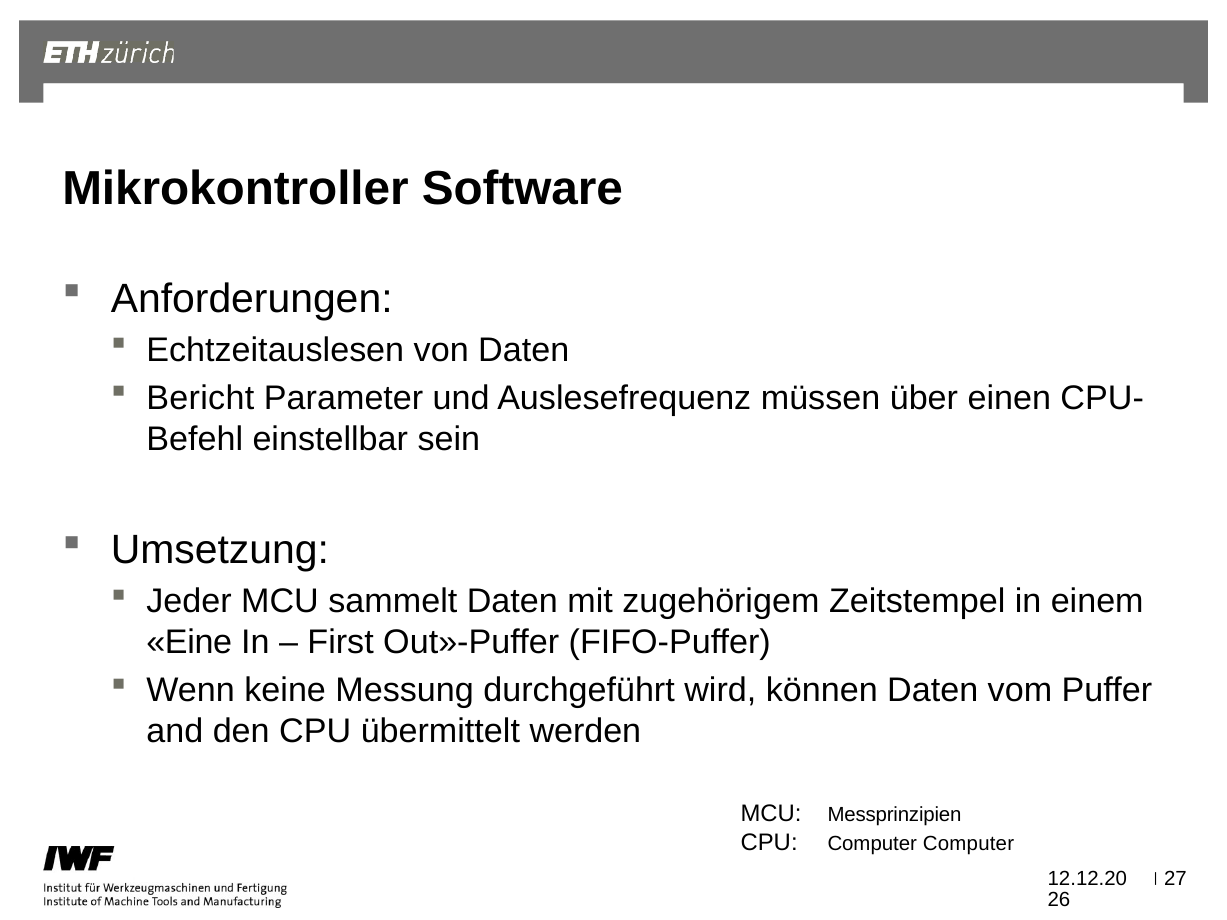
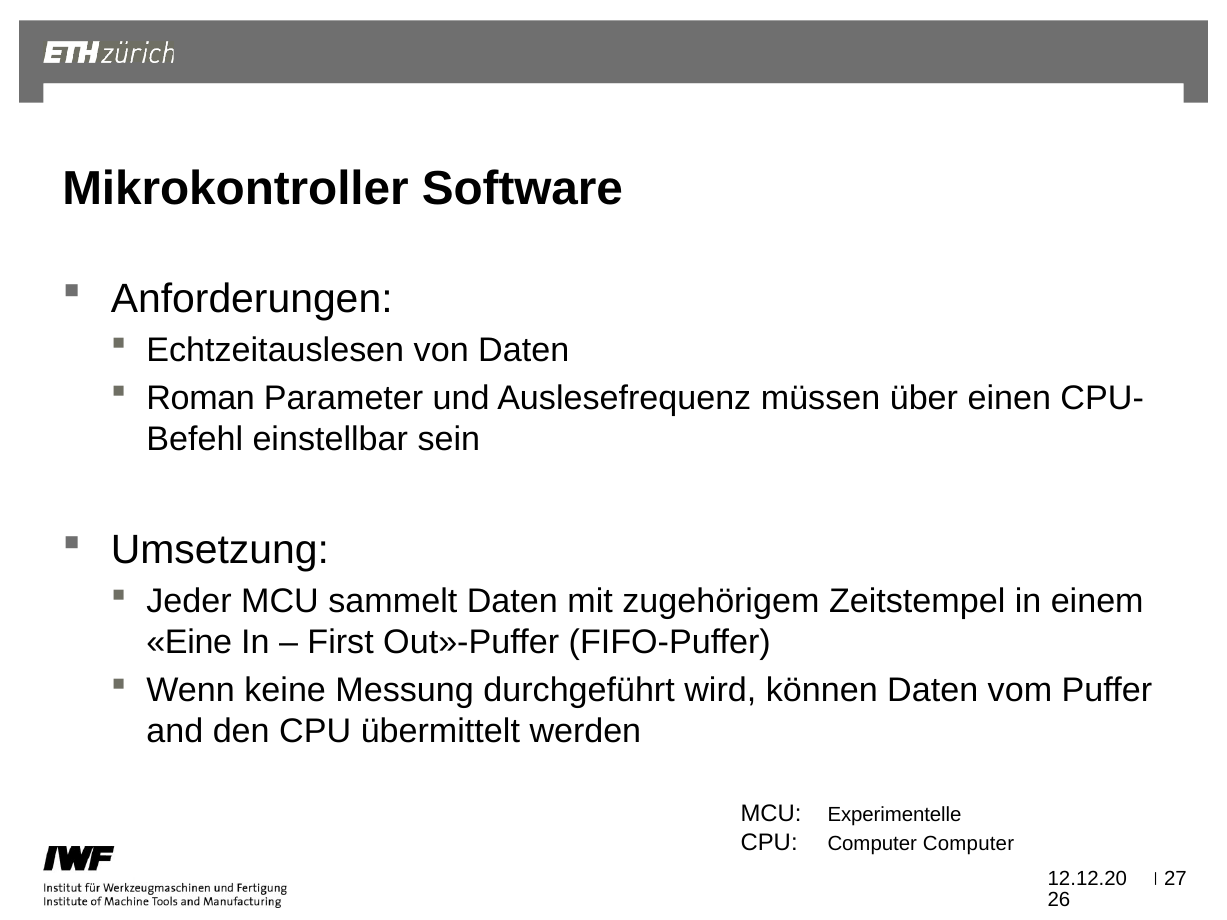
Bericht: Bericht -> Roman
Messprinzipien: Messprinzipien -> Experimentelle
